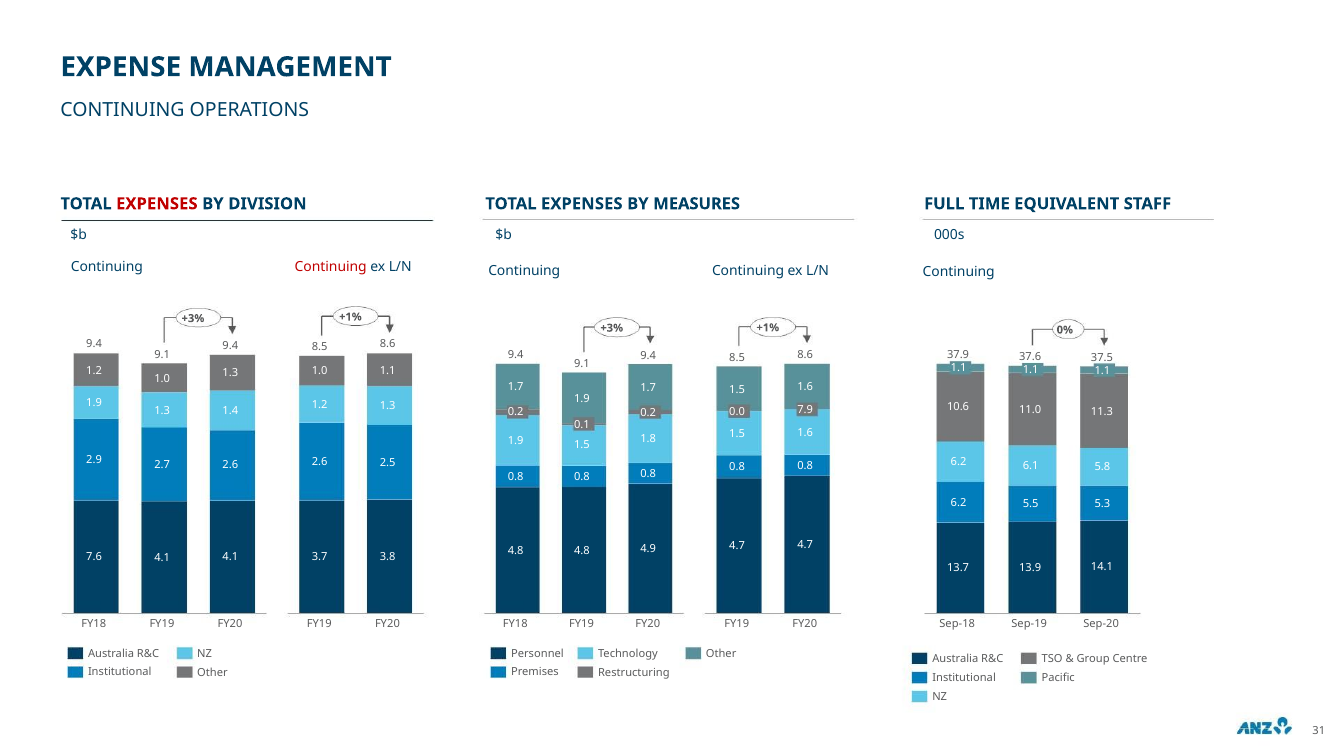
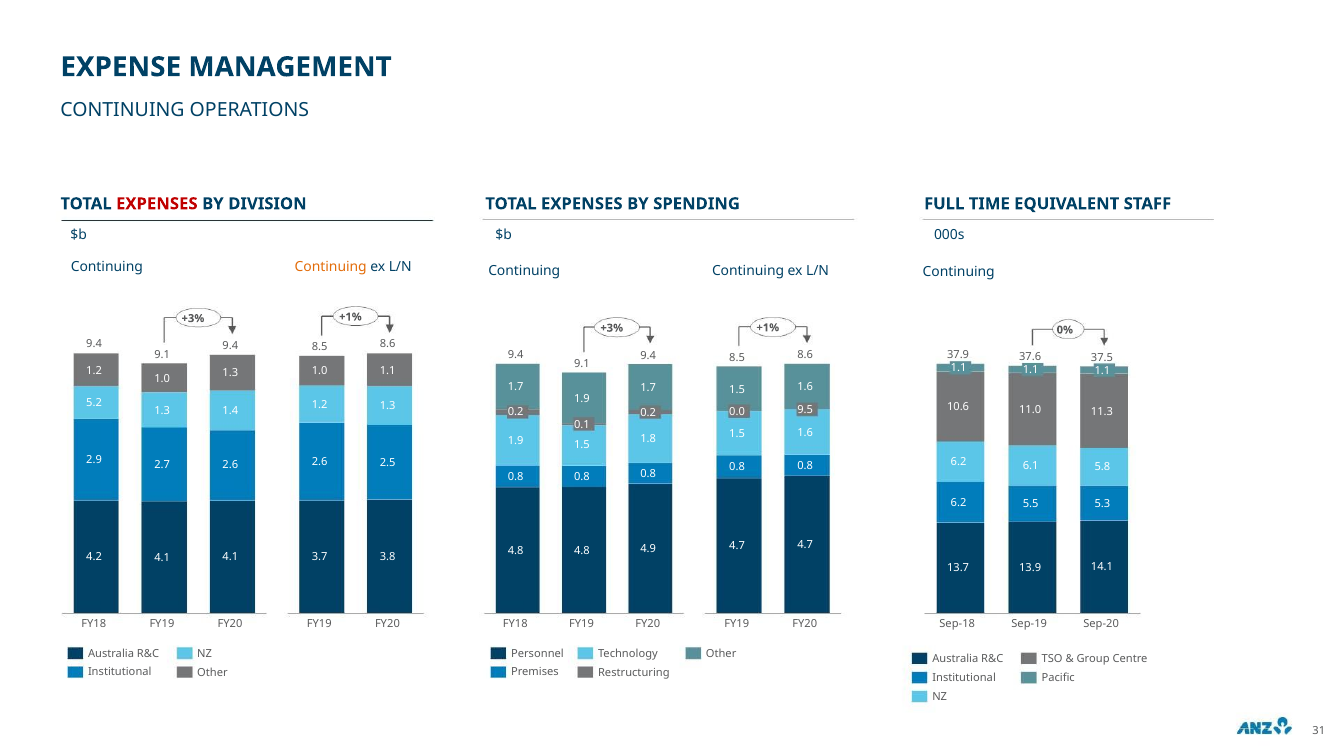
MEASURES: MEASURES -> SPENDING
Continuing at (331, 267) colour: red -> orange
1.9 at (94, 403): 1.9 -> 5.2
7.9: 7.9 -> 9.5
7.6: 7.6 -> 4.2
